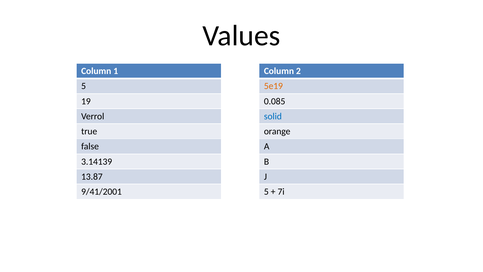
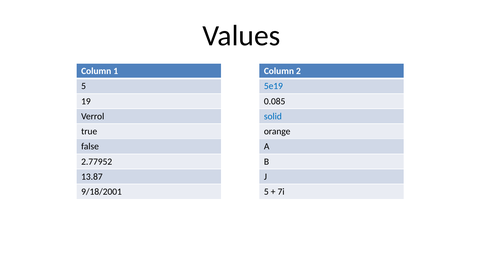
5e19 colour: orange -> blue
3.14139: 3.14139 -> 2.77952
9/41/2001: 9/41/2001 -> 9/18/2001
